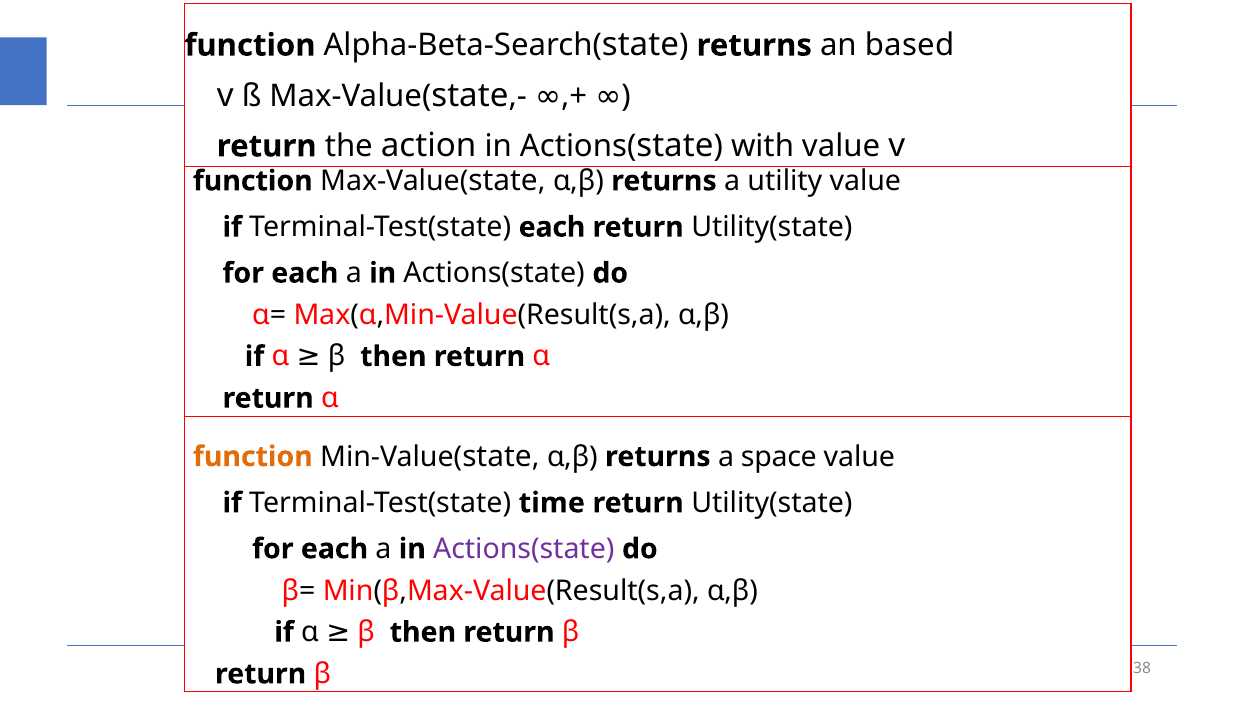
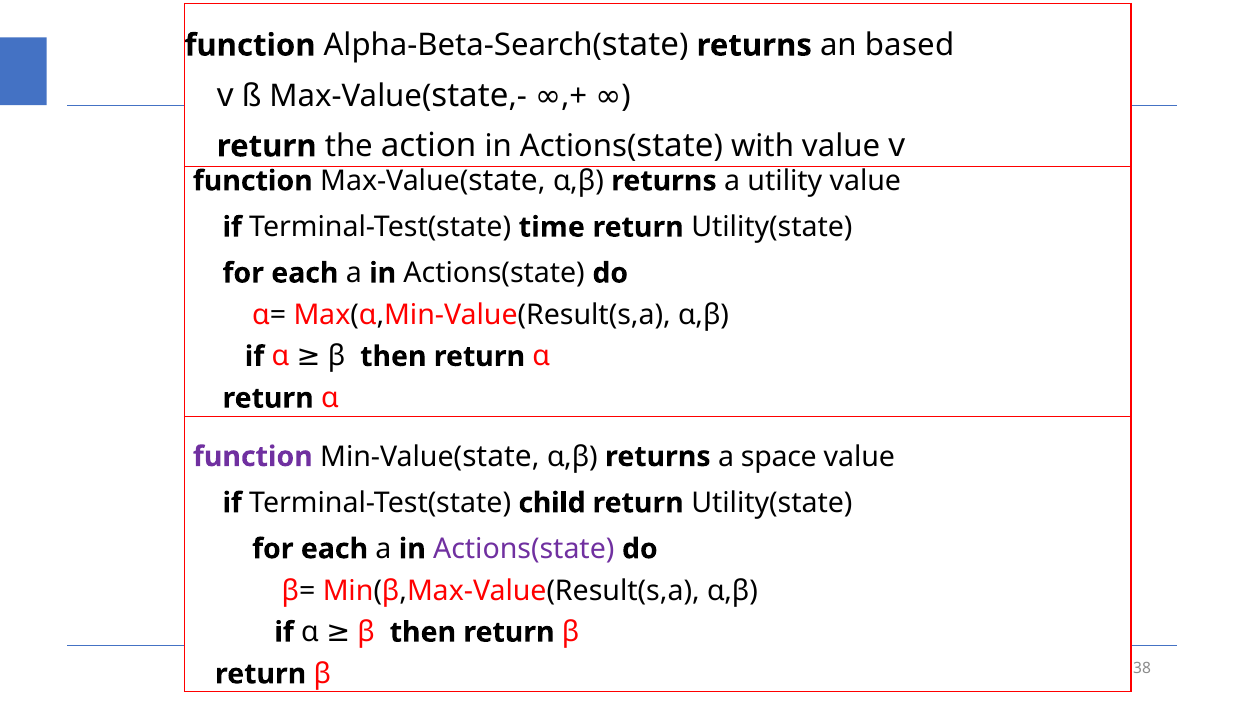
Terminal-Test(state each: each -> time
function at (253, 457) colour: orange -> purple
time: time -> child
